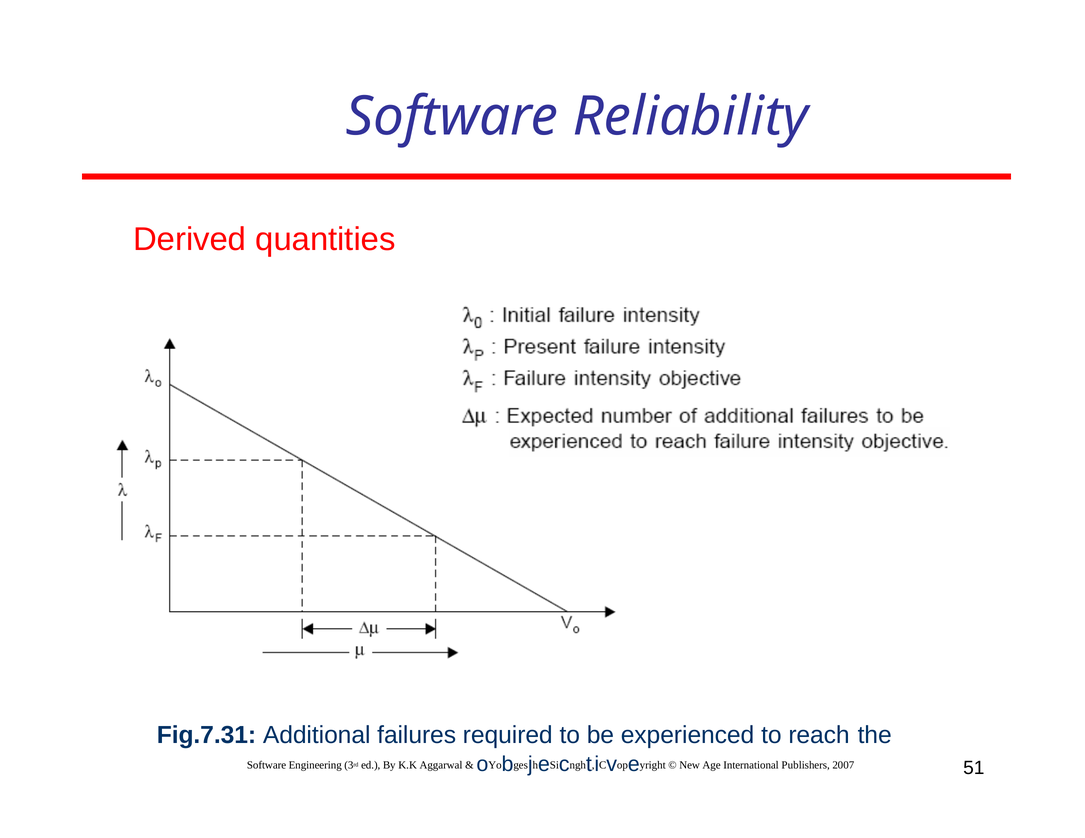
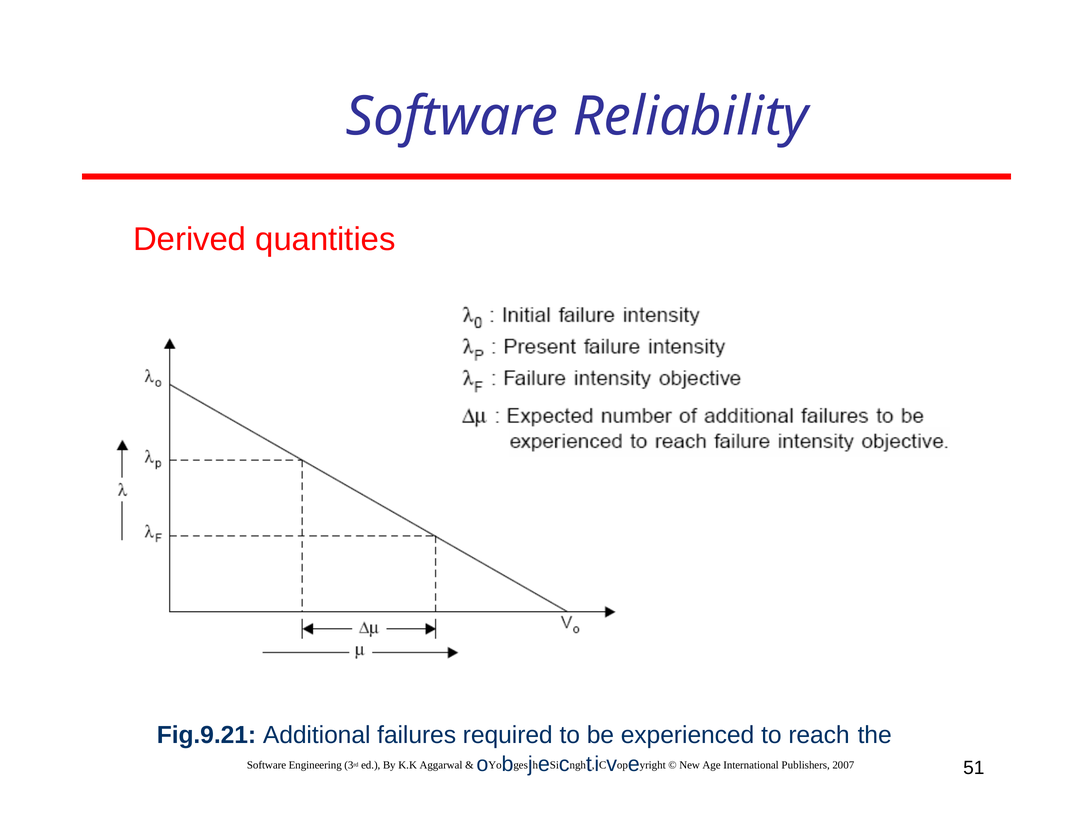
Fig.7.31: Fig.7.31 -> Fig.9.21
